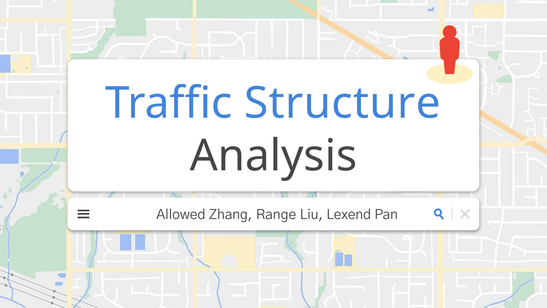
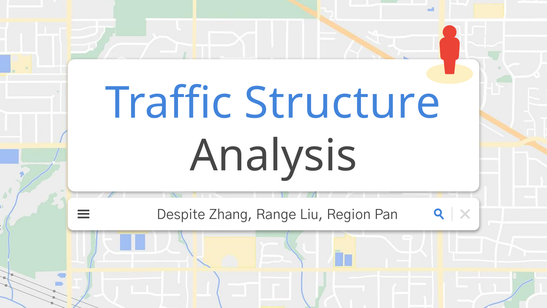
Allowed: Allowed -> Despite
Lexend: Lexend -> Region
